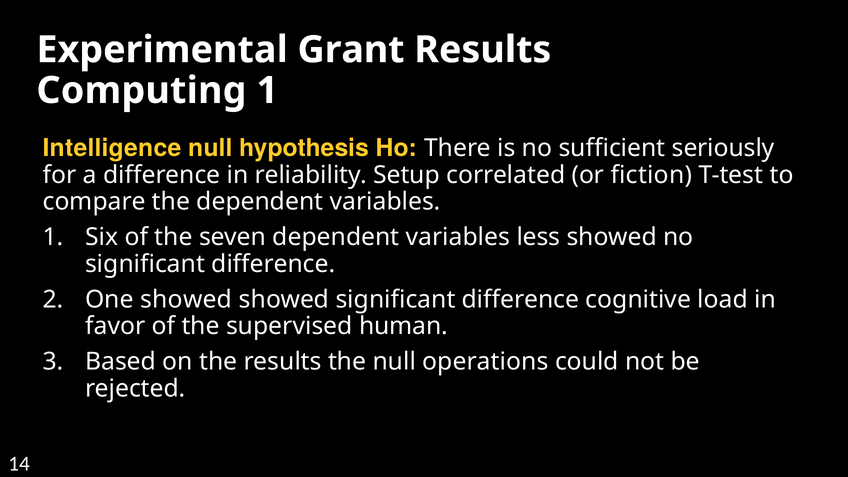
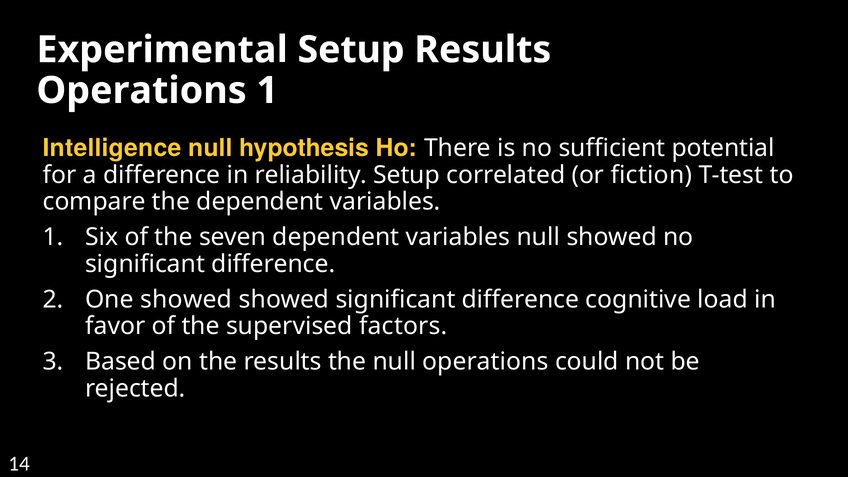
Experimental Grant: Grant -> Setup
Computing at (141, 91): Computing -> Operations
seriously: seriously -> potential
variables less: less -> null
human: human -> factors
